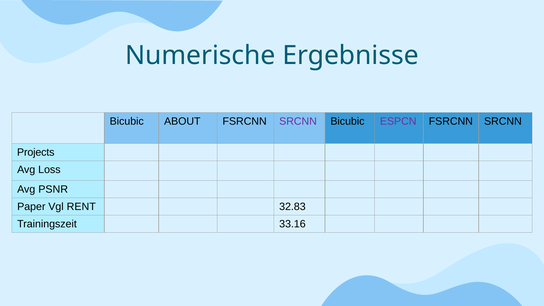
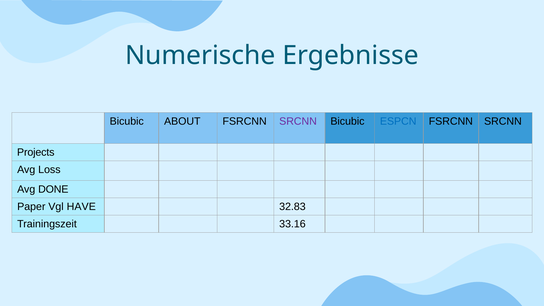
ESPCN colour: purple -> blue
PSNR: PSNR -> DONE
RENT: RENT -> HAVE
